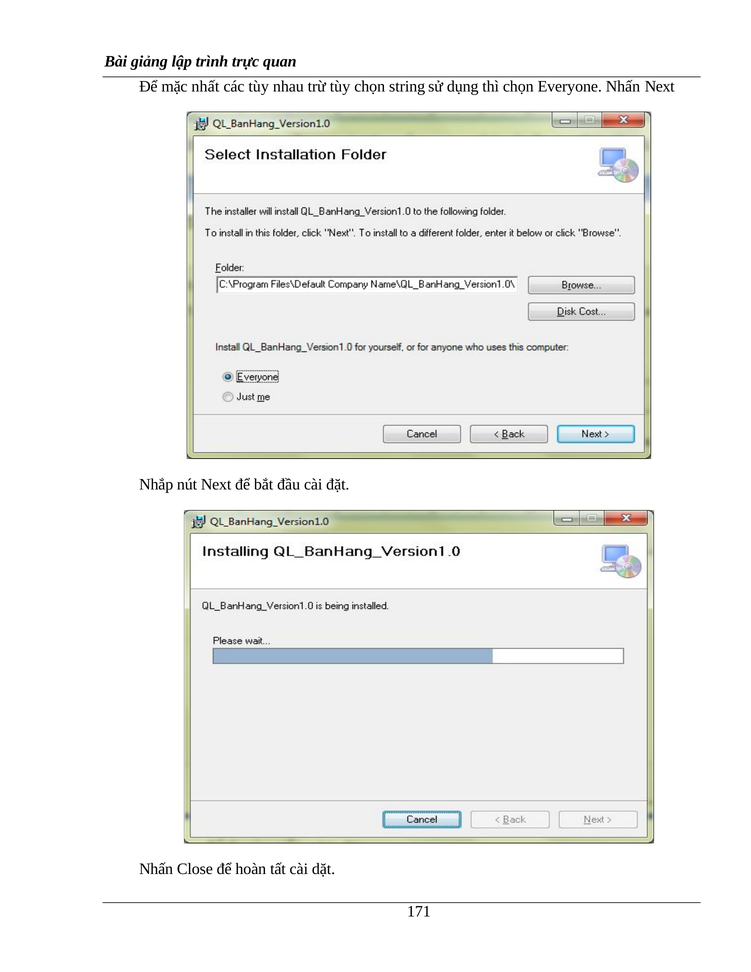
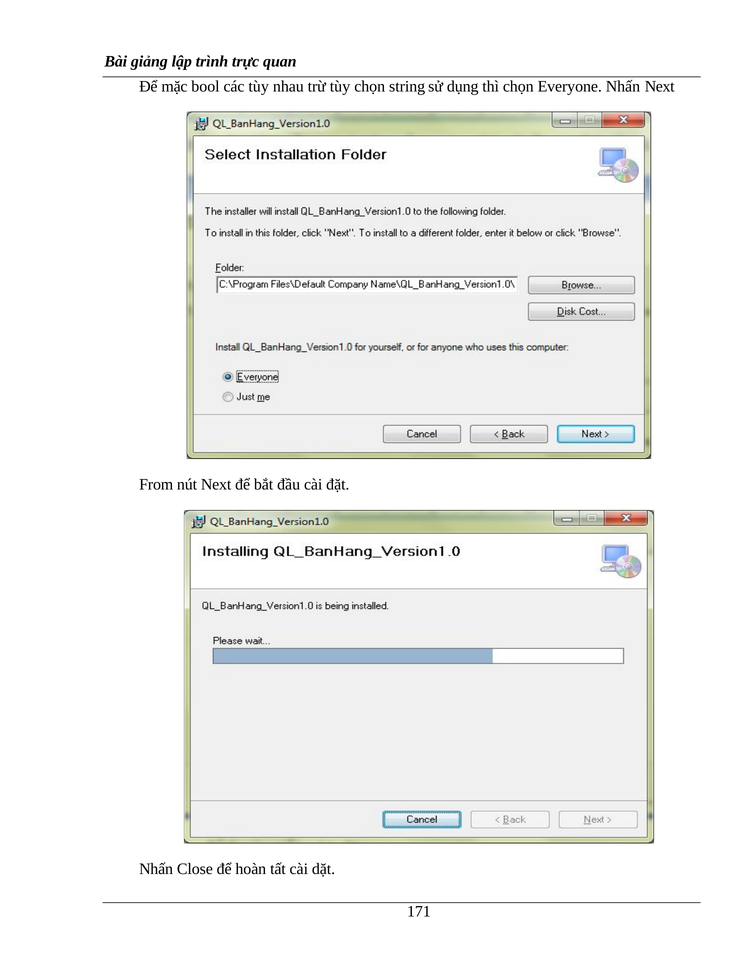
nhất: nhất -> bool
Nhắp: Nhắp -> From
